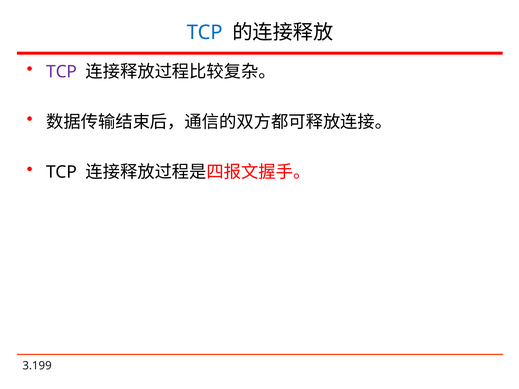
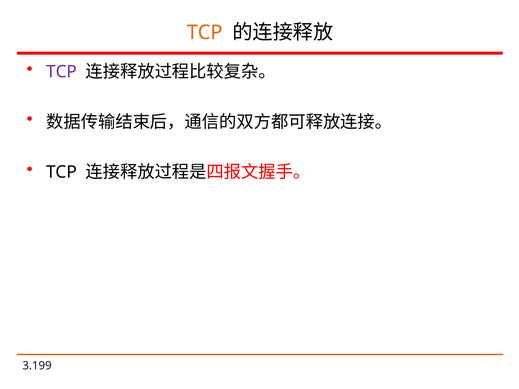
TCP at (205, 33) colour: blue -> orange
